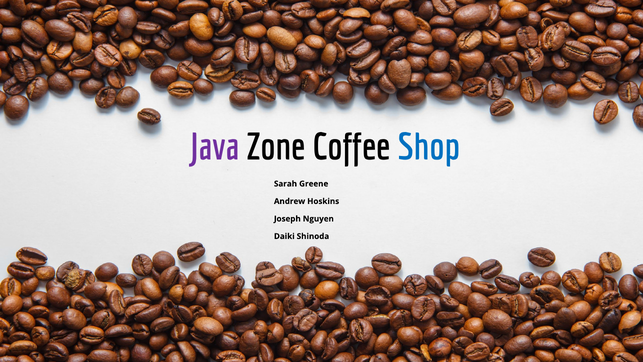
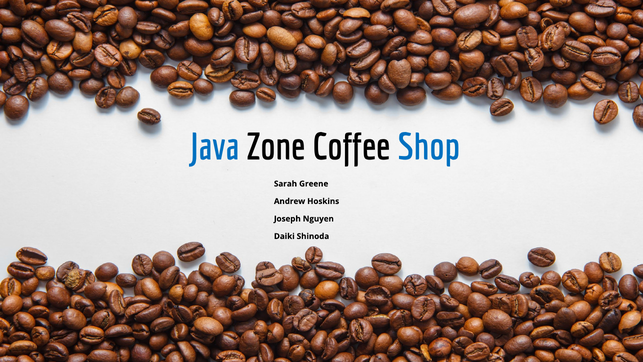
Java colour: purple -> blue
